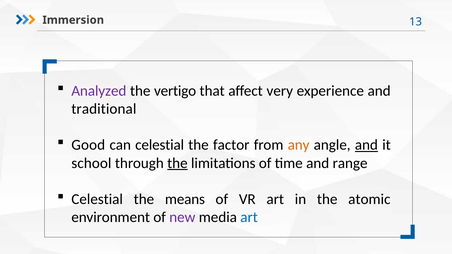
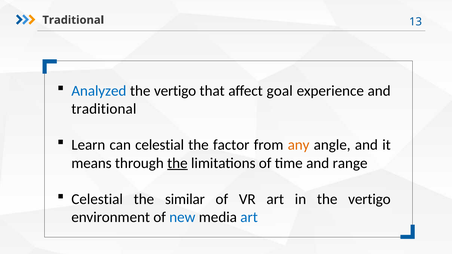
Immersion at (73, 20): Immersion -> Traditional
Analyzed colour: purple -> blue
very: very -> goal
Good: Good -> Learn
and at (366, 145) underline: present -> none
school: school -> means
means: means -> similar
in the atomic: atomic -> vertigo
new colour: purple -> blue
